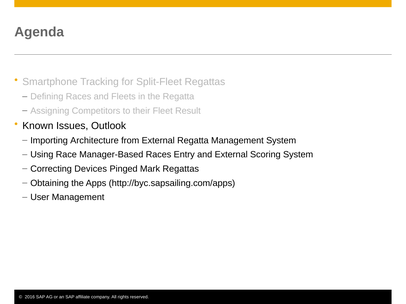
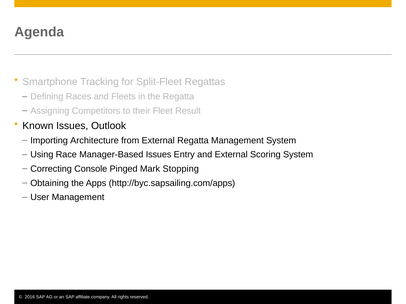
Manager-Based Races: Races -> Issues
Devices: Devices -> Console
Mark Regattas: Regattas -> Stopping
